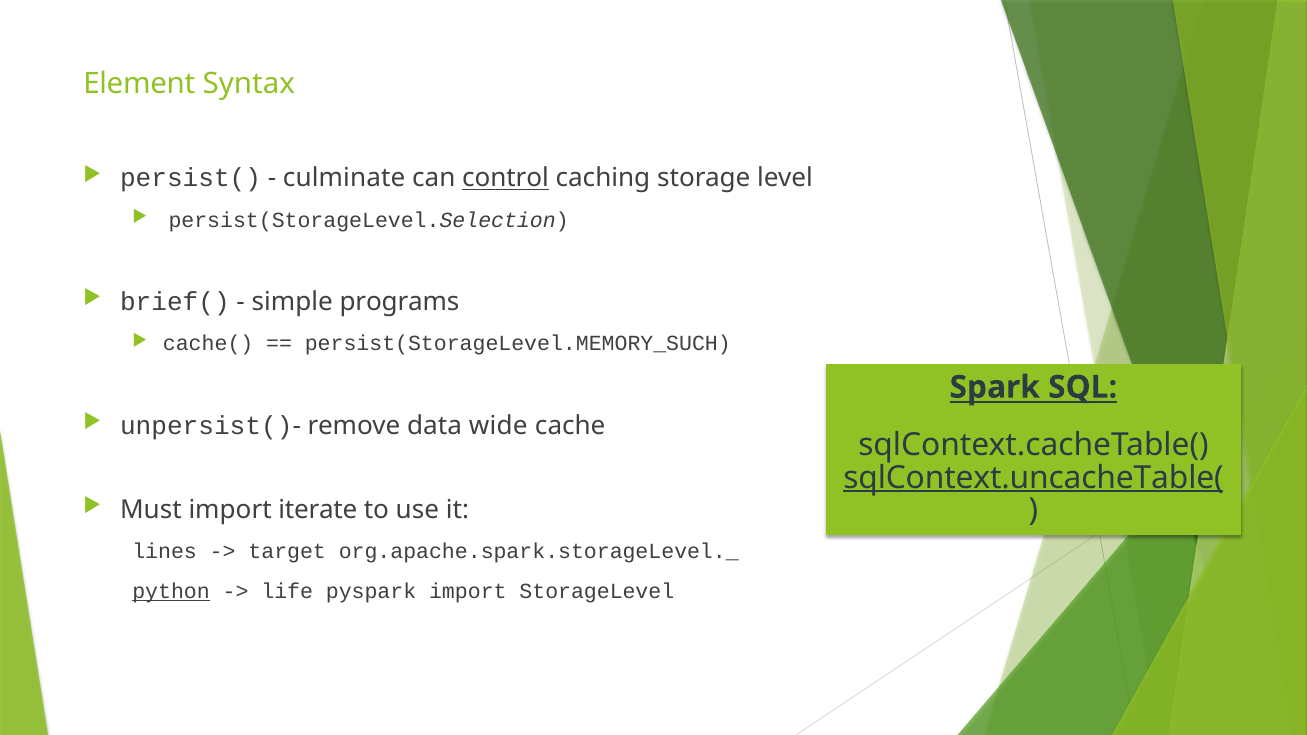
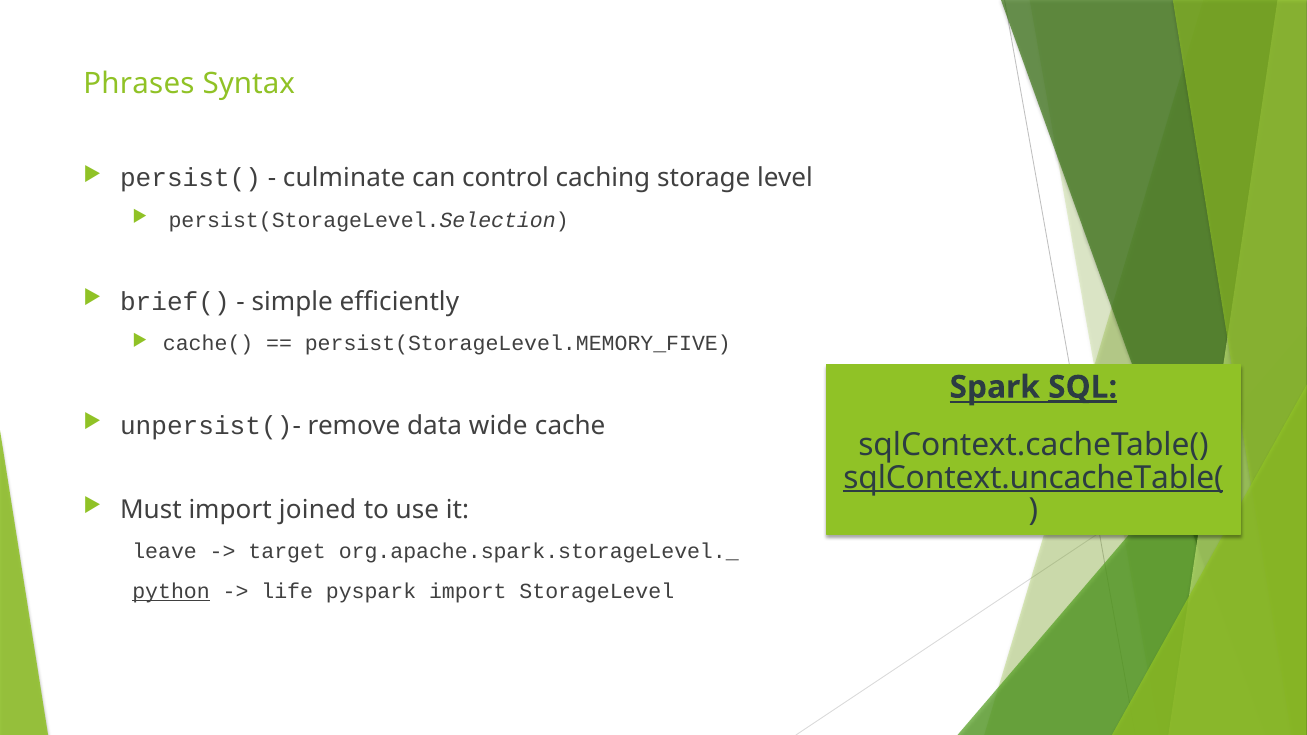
Element: Element -> Phrases
control underline: present -> none
programs: programs -> efficiently
persist(StorageLevel.MEMORY_SUCH: persist(StorageLevel.MEMORY_SUCH -> persist(StorageLevel.MEMORY_FIVE
SQL underline: none -> present
iterate: iterate -> joined
lines: lines -> leave
